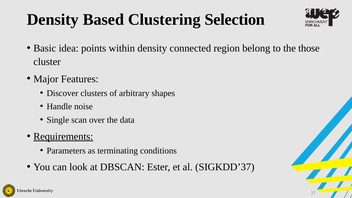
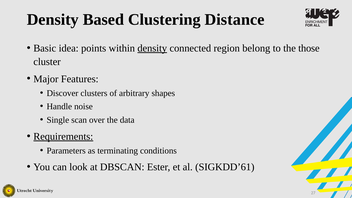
Selection: Selection -> Distance
density at (152, 48) underline: none -> present
SIGKDD’37: SIGKDD’37 -> SIGKDD’61
